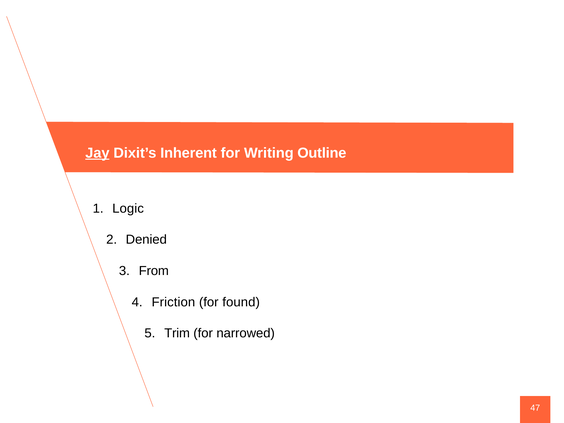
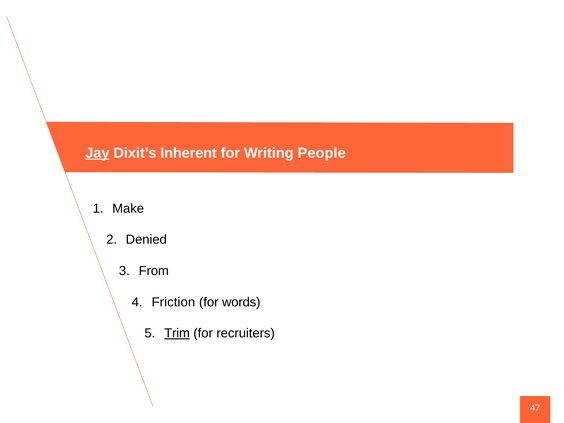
Outline: Outline -> People
Logic: Logic -> Make
found: found -> words
Trim underline: none -> present
narrowed: narrowed -> recruiters
